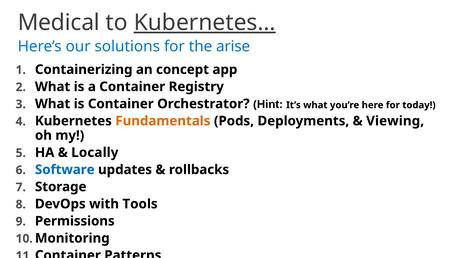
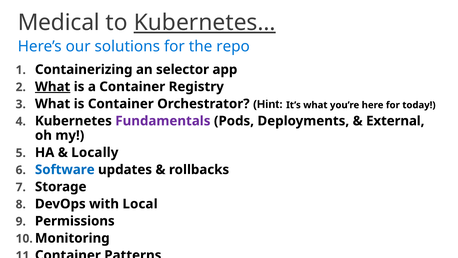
arise: arise -> repo
concept: concept -> selector
What at (53, 87) underline: none -> present
Fundamentals colour: orange -> purple
Viewing: Viewing -> External
Tools: Tools -> Local
